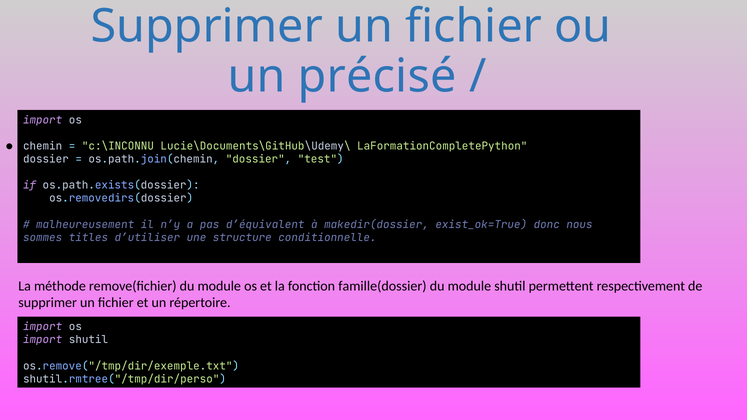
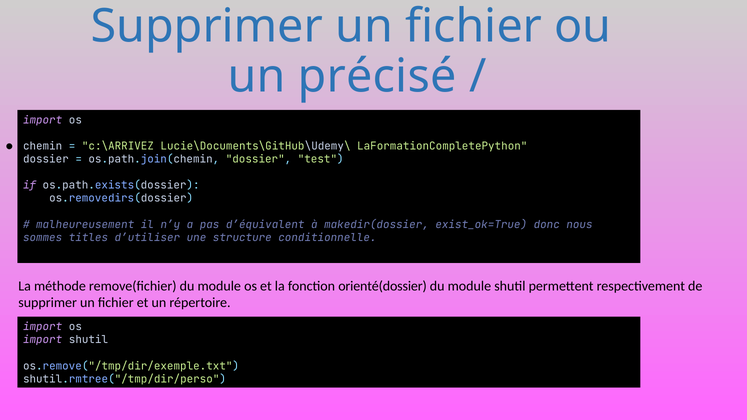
c:\INCONNU: c:\INCONNU -> c:\ARRIVEZ
famille(dossier: famille(dossier -> orienté(dossier
